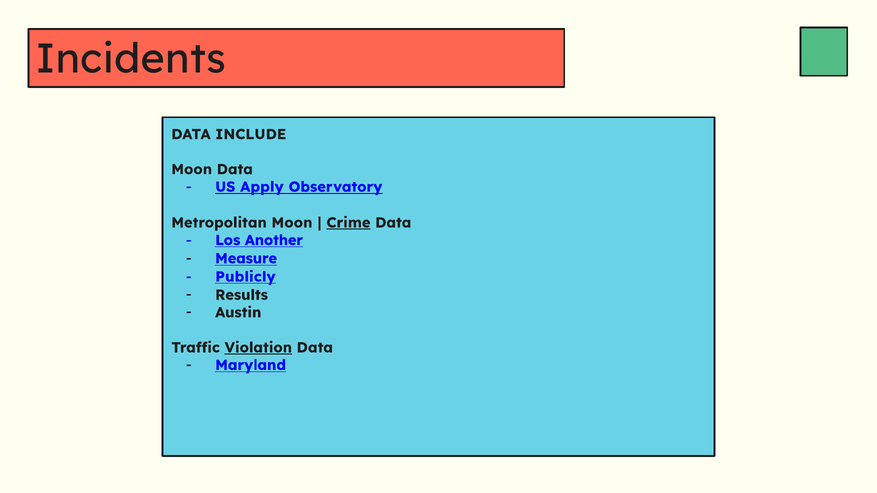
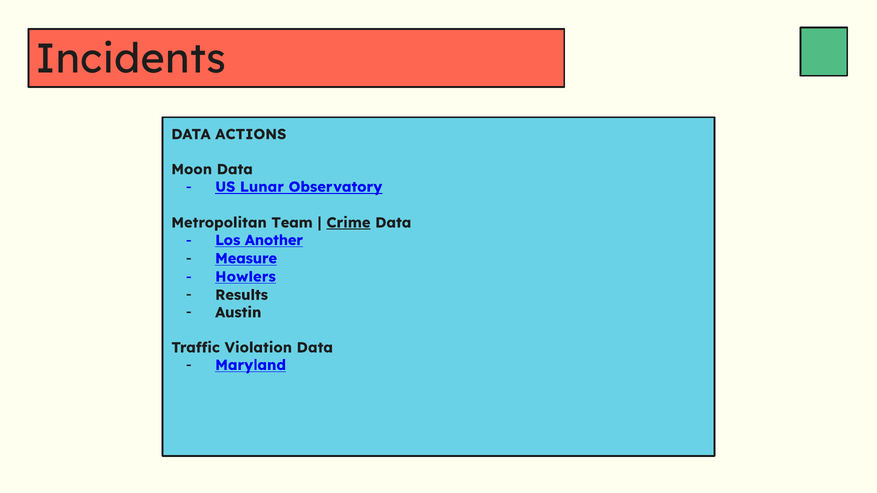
INCLUDE: INCLUDE -> ACTIONS
Apply: Apply -> Lunar
Metropolitan Moon: Moon -> Team
Publicly: Publicly -> Howlers
Violation underline: present -> none
